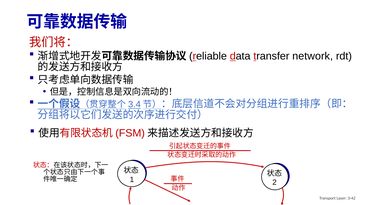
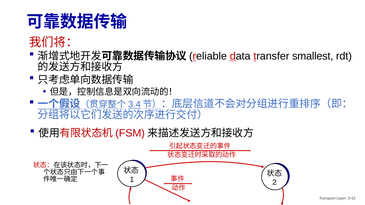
network: network -> smallest
